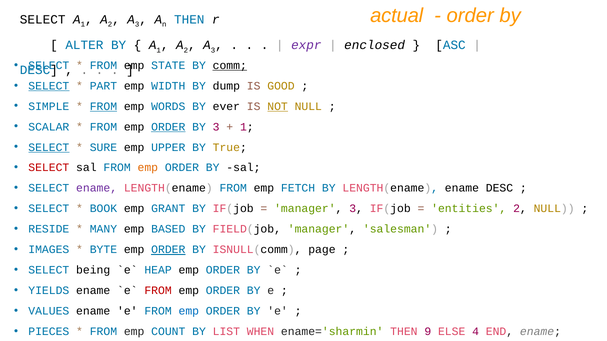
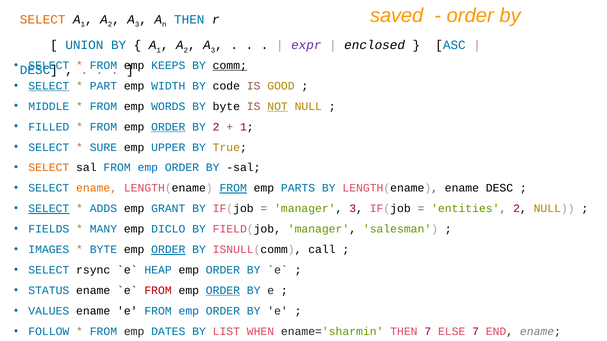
actual: actual -> saved
SELECT at (43, 19) colour: black -> orange
ALTER: ALTER -> UNION
STATE: STATE -> KEEPS
dump: dump -> code
SIMPLE: SIMPLE -> MIDDLE
FROM at (103, 106) underline: present -> none
BY ever: ever -> byte
SCALAR: SCALAR -> FILLED
BY 3: 3 -> 2
SELECT at (49, 147) underline: present -> none
SELECT at (49, 168) colour: red -> orange
emp at (148, 168) colour: orange -> blue
ename at (97, 188) colour: purple -> orange
FROM at (233, 188) underline: none -> present
FETCH: FETCH -> PARTS
SELECT at (49, 209) underline: none -> present
BOOK: BOOK -> ADDS
RESIDE: RESIDE -> FIELDS
BASED: BASED -> DICLO
page: page -> call
being: being -> rsync
YIELDS: YIELDS -> STATUS
ORDER at (223, 291) underline: none -> present
PIECES: PIECES -> FOLLOW
COUNT: COUNT -> DATES
THEN 9: 9 -> 7
ELSE 4: 4 -> 7
